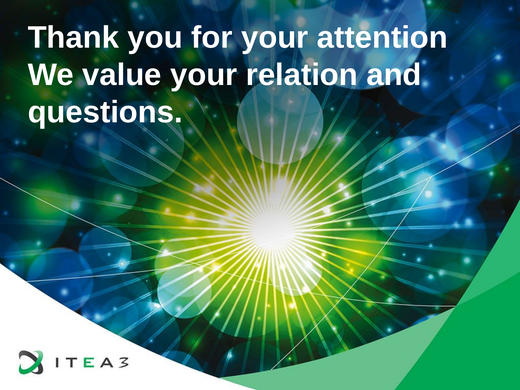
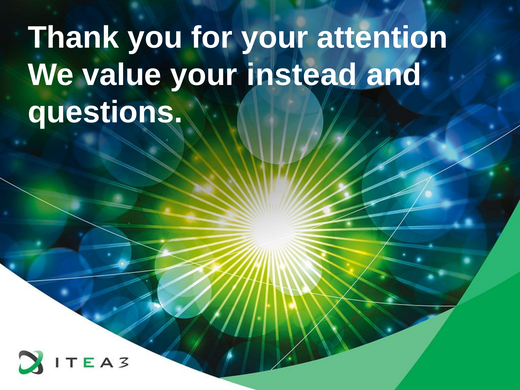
relation: relation -> instead
